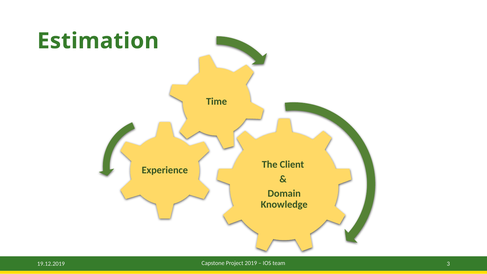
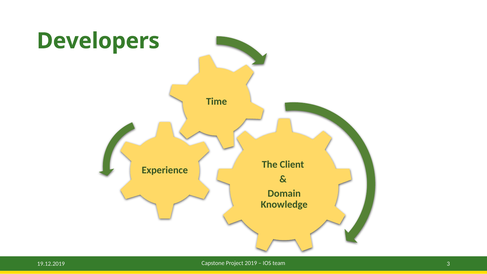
Estimation: Estimation -> Developers
